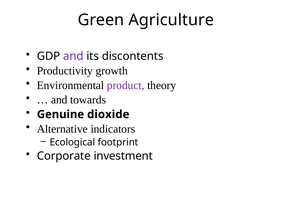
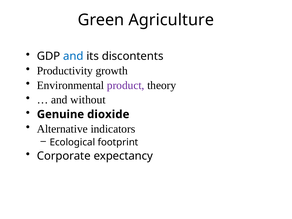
and at (73, 56) colour: purple -> blue
towards: towards -> without
investment: investment -> expectancy
